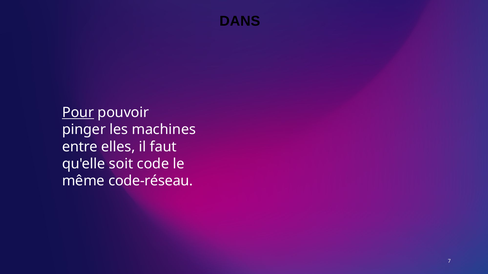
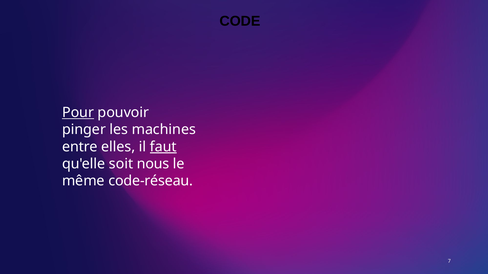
DANS: DANS -> CODE
faut underline: none -> present
code: code -> nous
